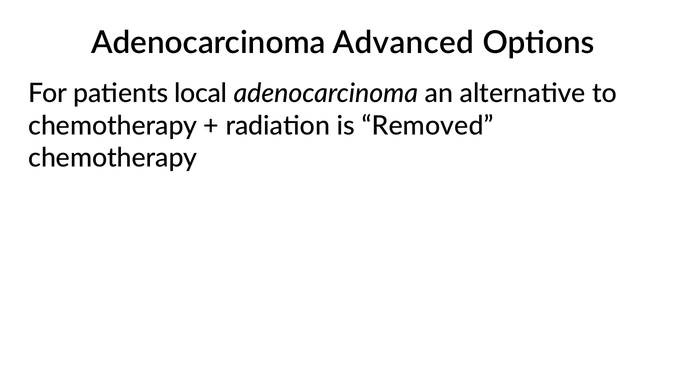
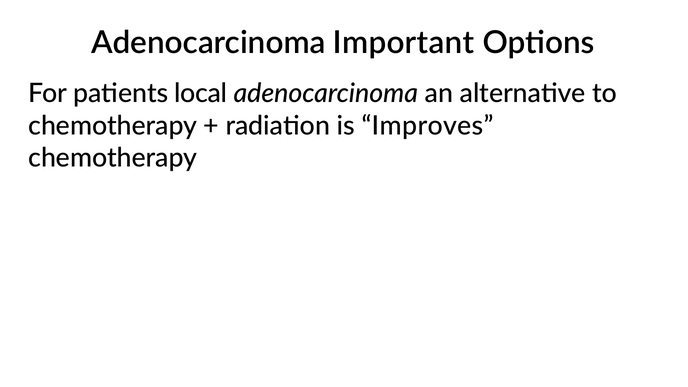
Advanced: Advanced -> Important
Removed: Removed -> Improves
